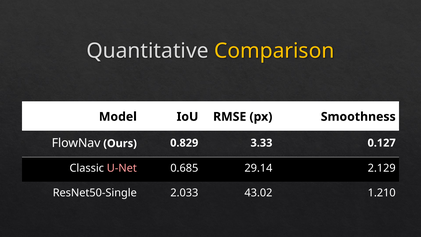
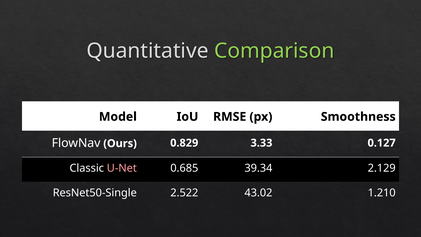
Comparison colour: yellow -> light green
29.14: 29.14 -> 39.34
2.033: 2.033 -> 2.522
